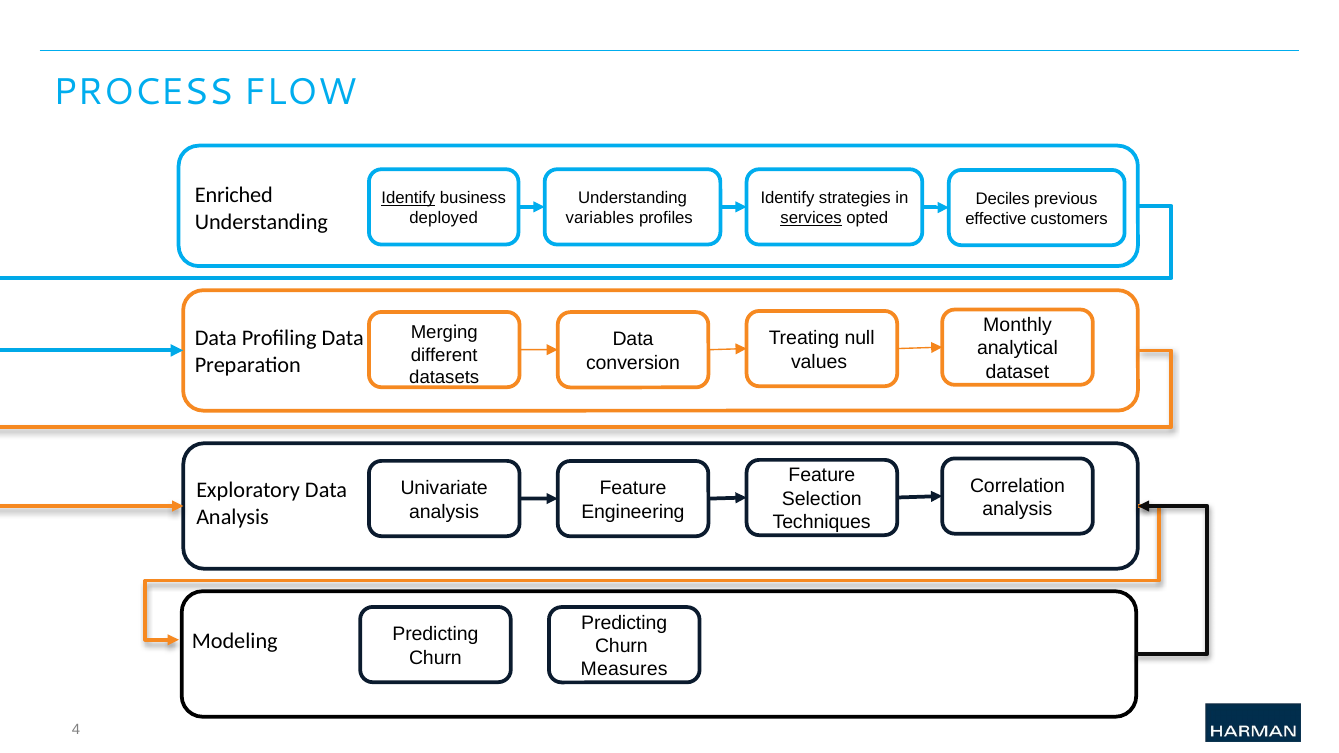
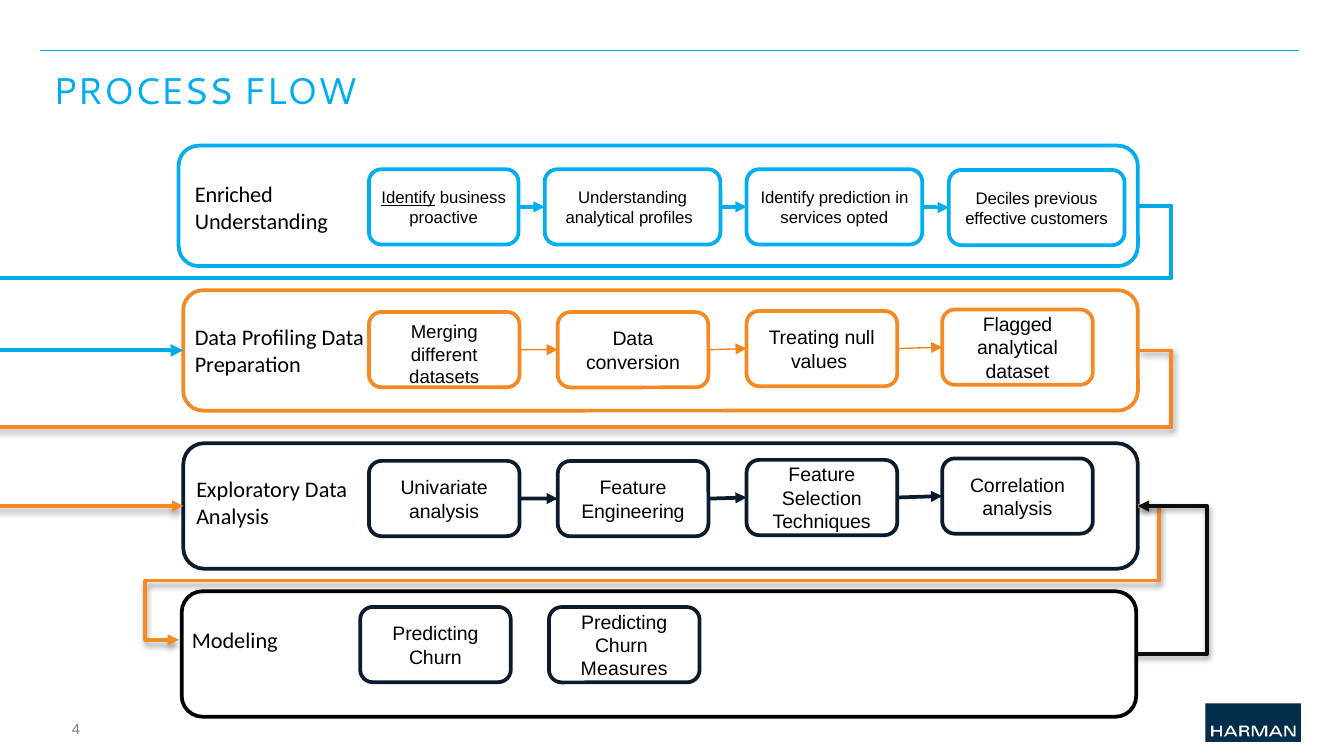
strategies: strategies -> prediction
deployed: deployed -> proactive
variables at (600, 218): variables -> analytical
services underline: present -> none
Monthly: Monthly -> Flagged
